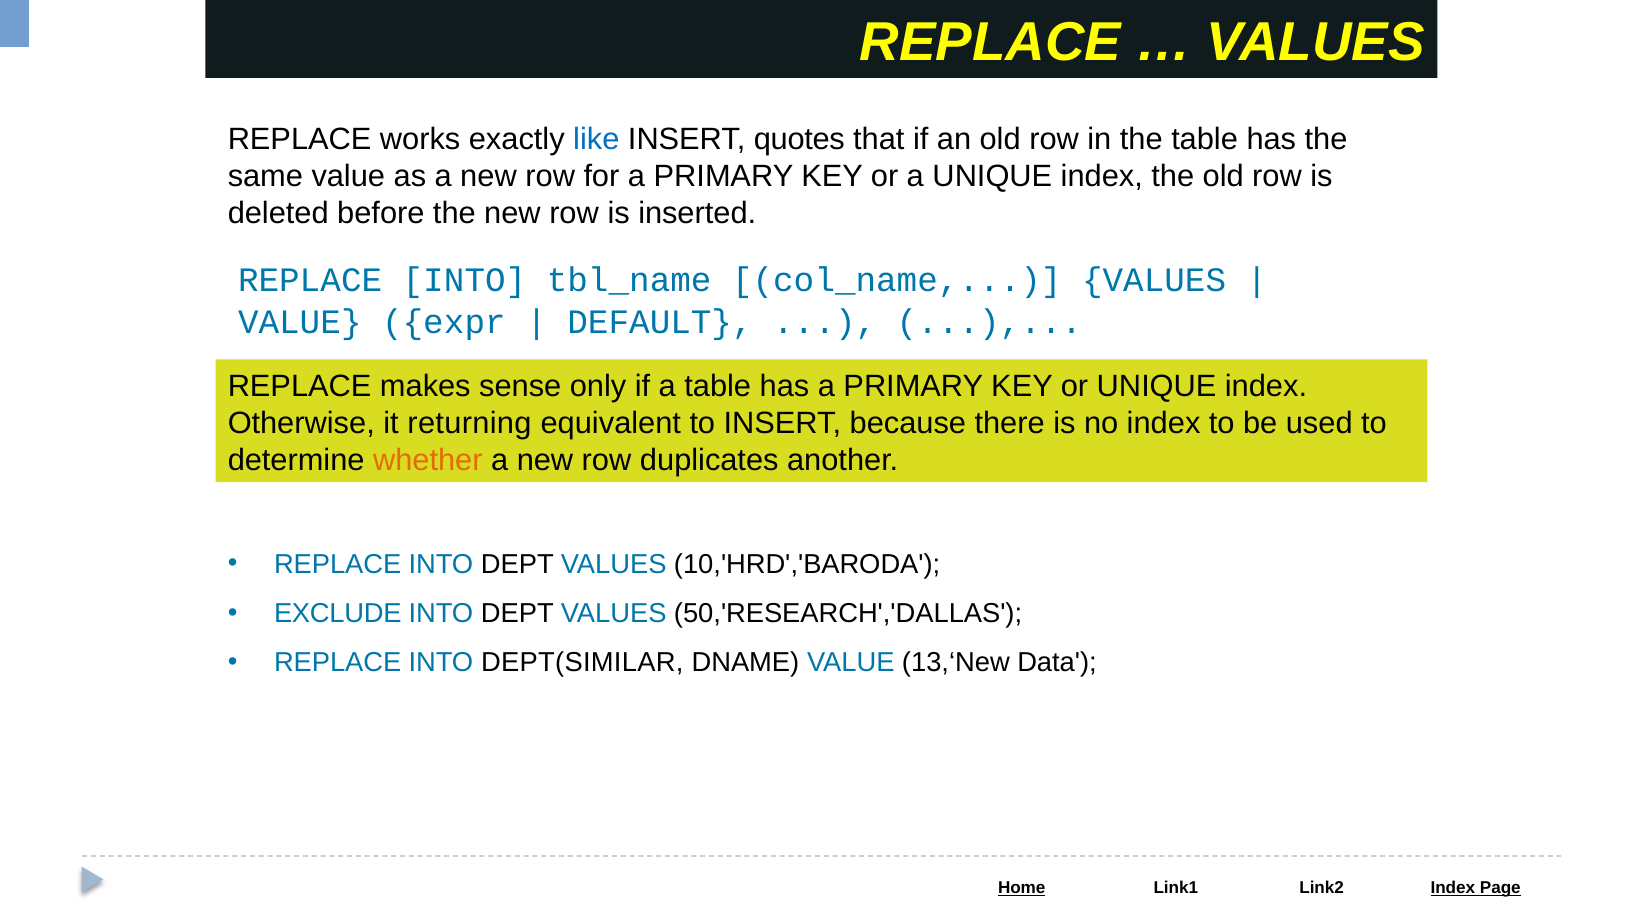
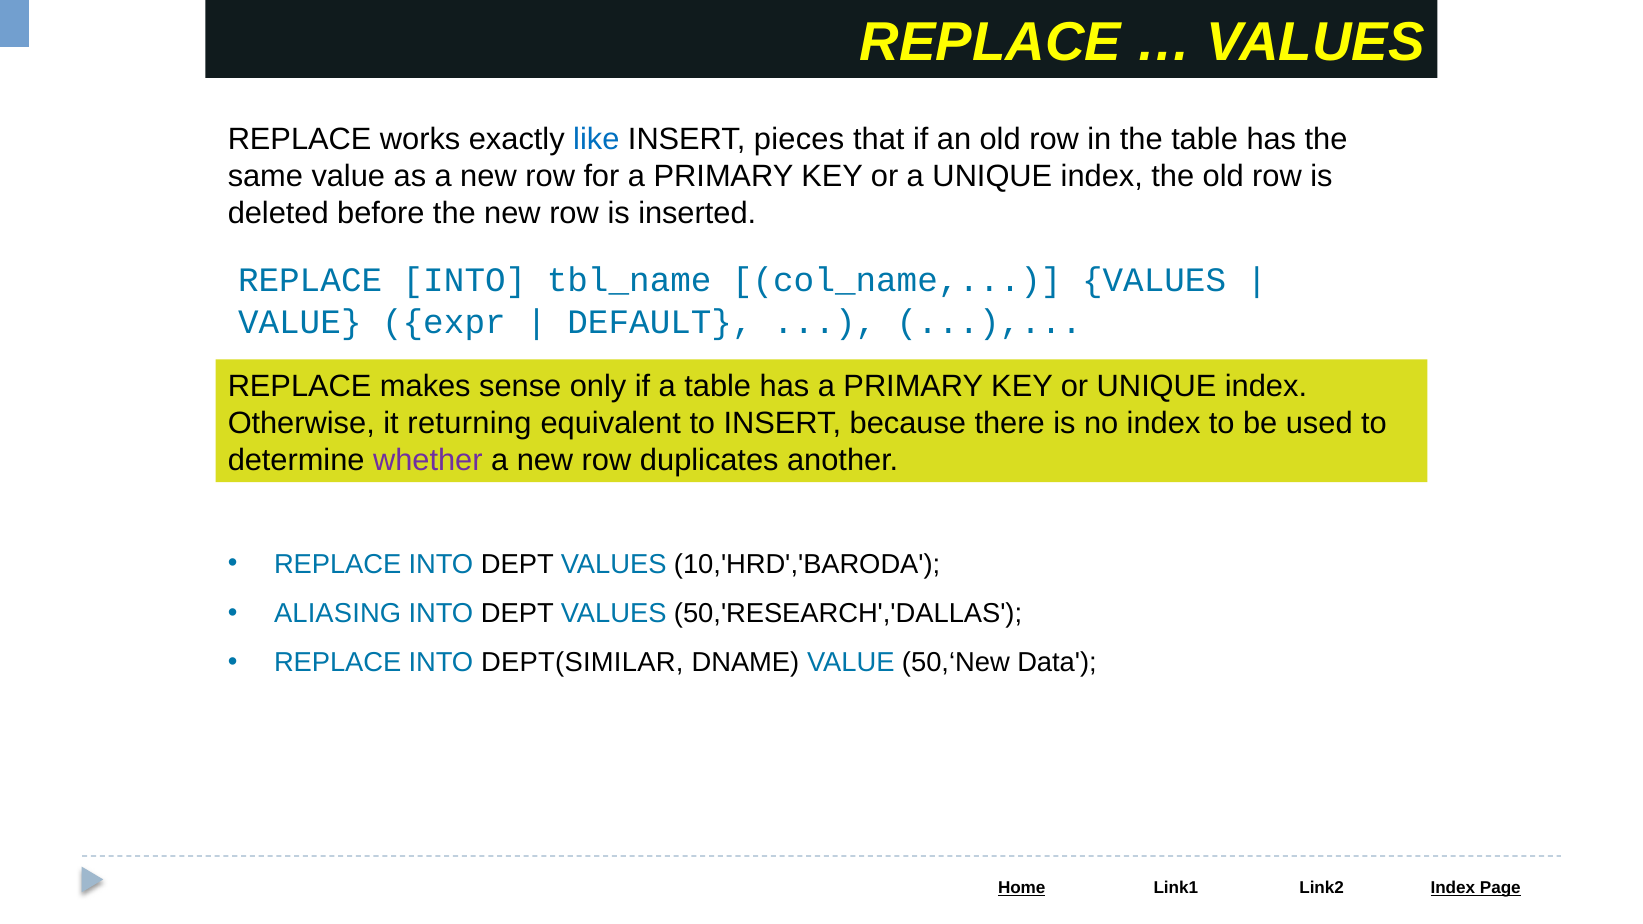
quotes: quotes -> pieces
whether colour: orange -> purple
EXCLUDE: EXCLUDE -> ALIASING
13,‘New: 13,‘New -> 50,‘New
